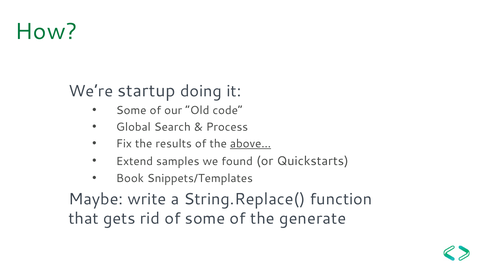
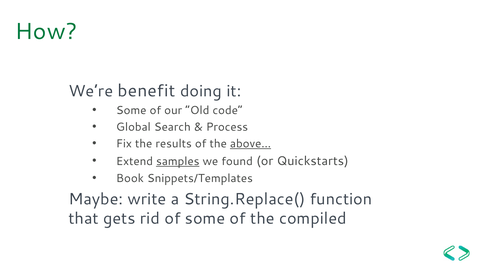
startup: startup -> benefit
samples underline: none -> present
generate: generate -> compiled
